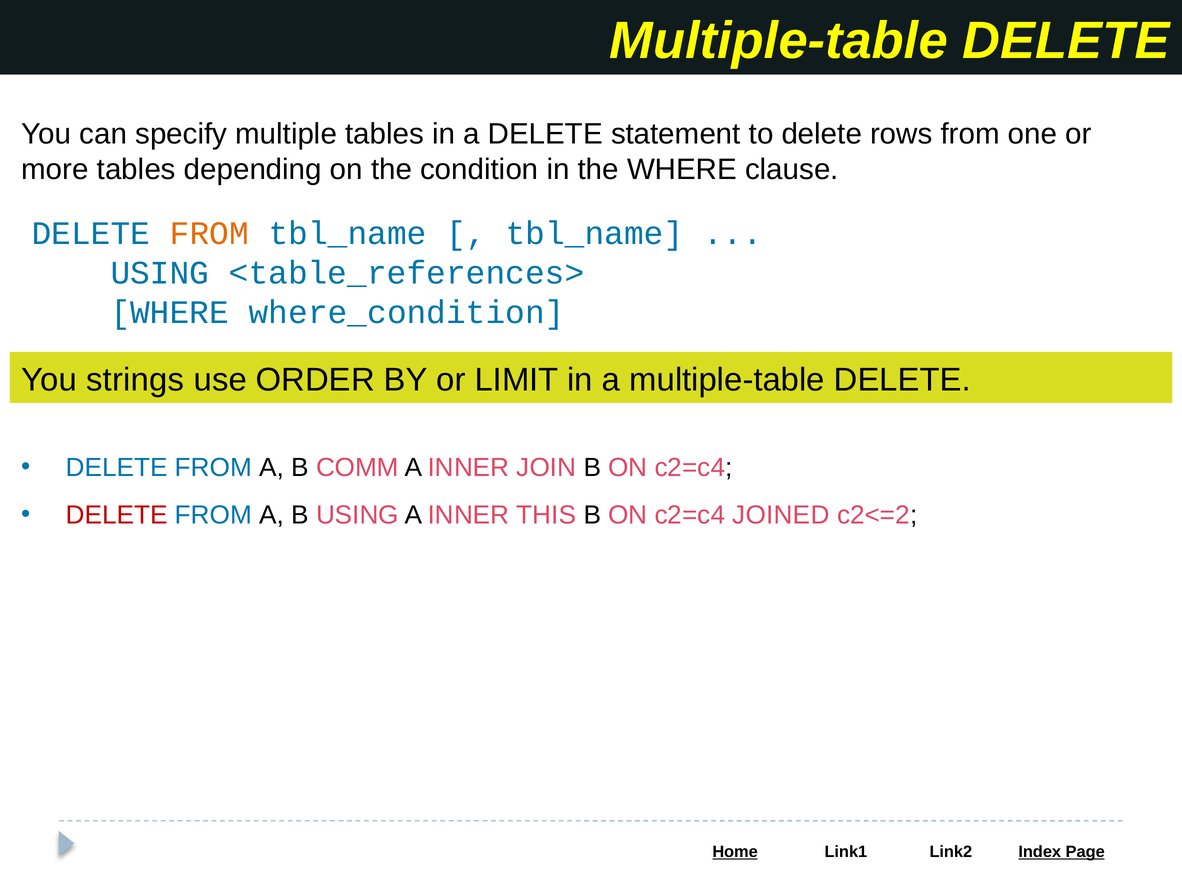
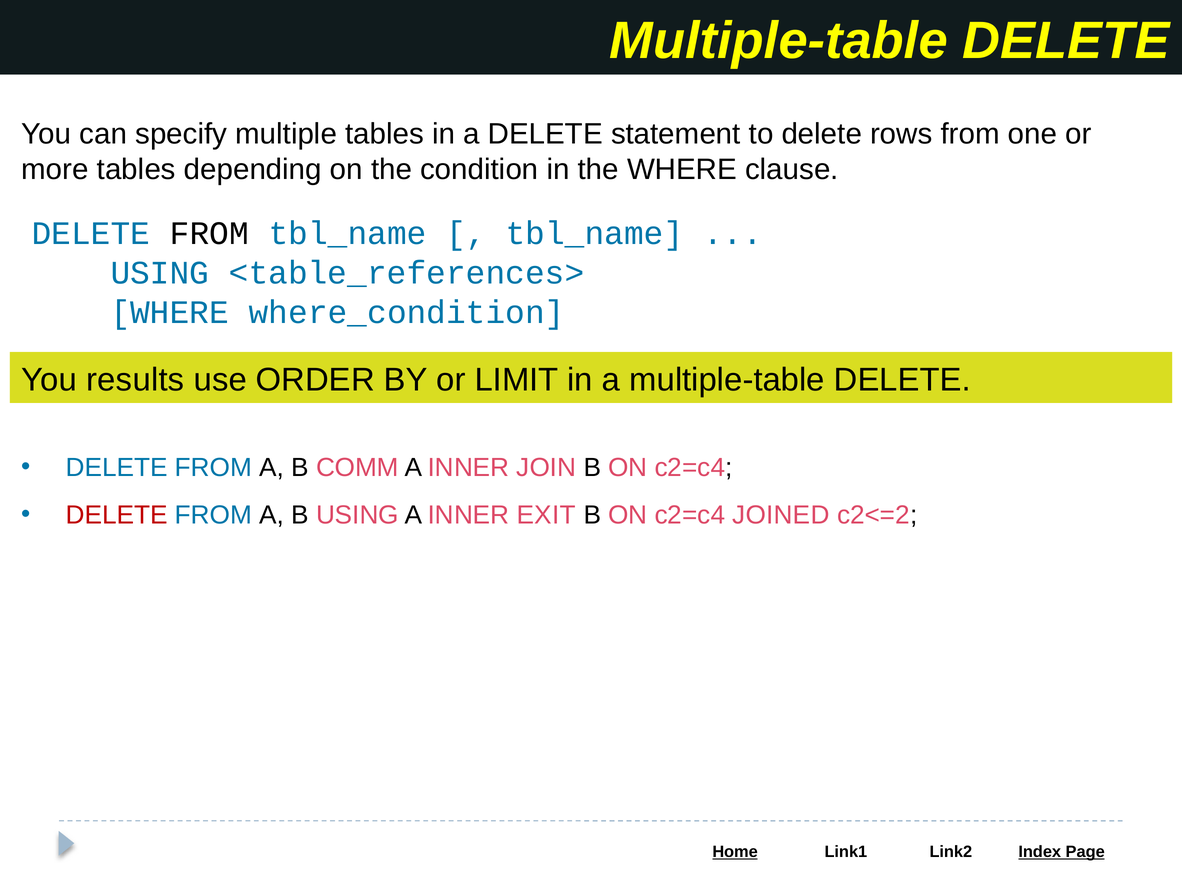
FROM at (209, 234) colour: orange -> black
strings: strings -> results
THIS: THIS -> EXIT
